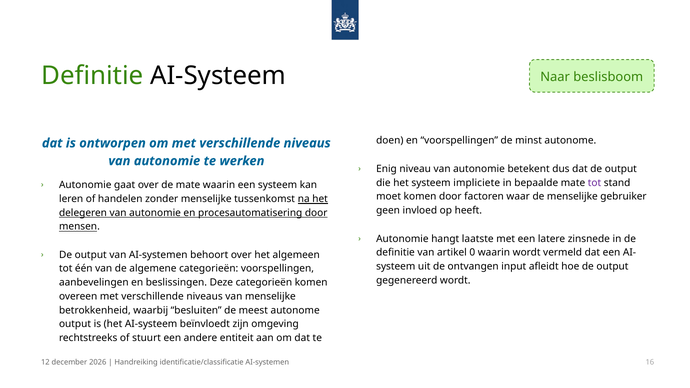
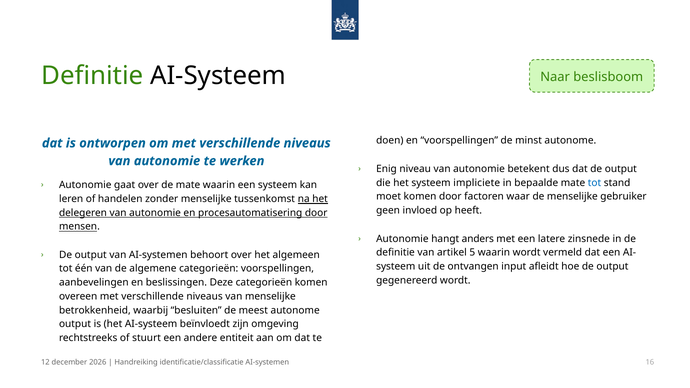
tot at (595, 183) colour: purple -> blue
laatste: laatste -> anders
0: 0 -> 5
